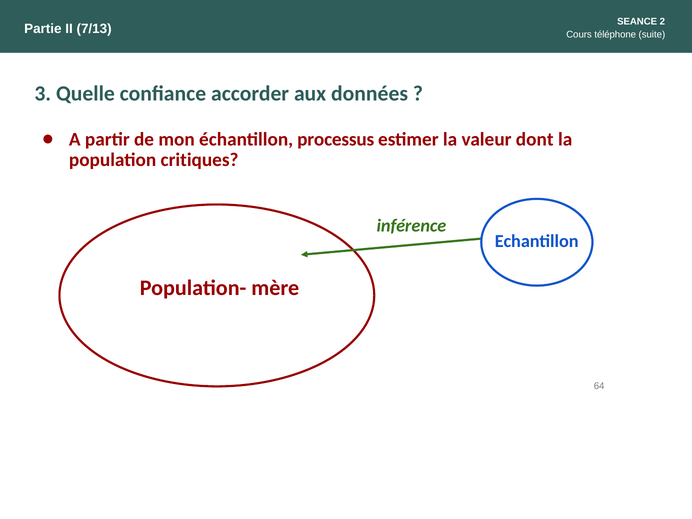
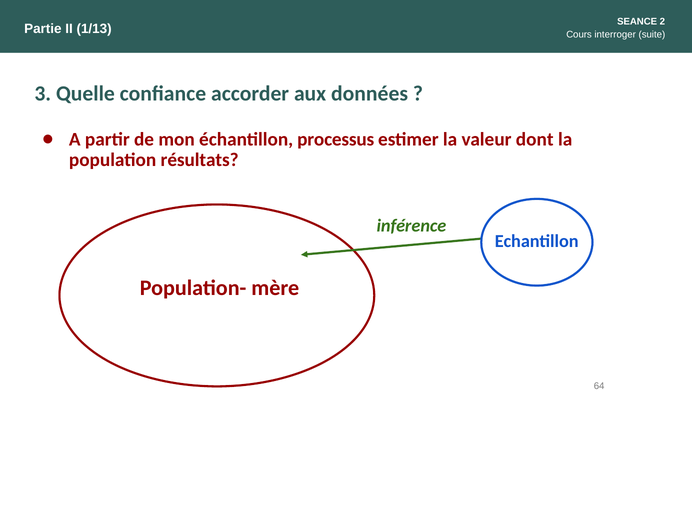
7/13: 7/13 -> 1/13
téléphone: téléphone -> interroger
critiques: critiques -> résultats
